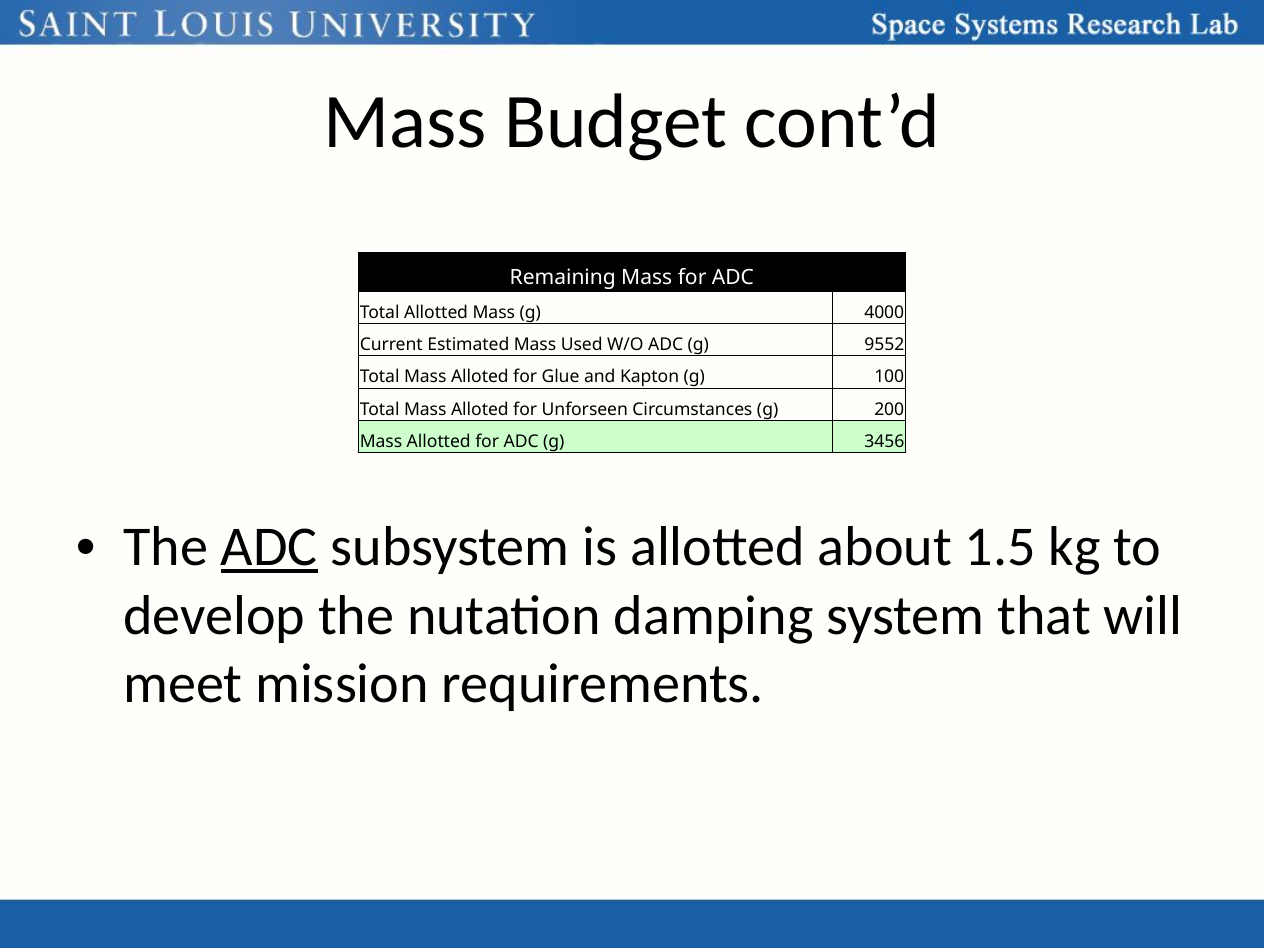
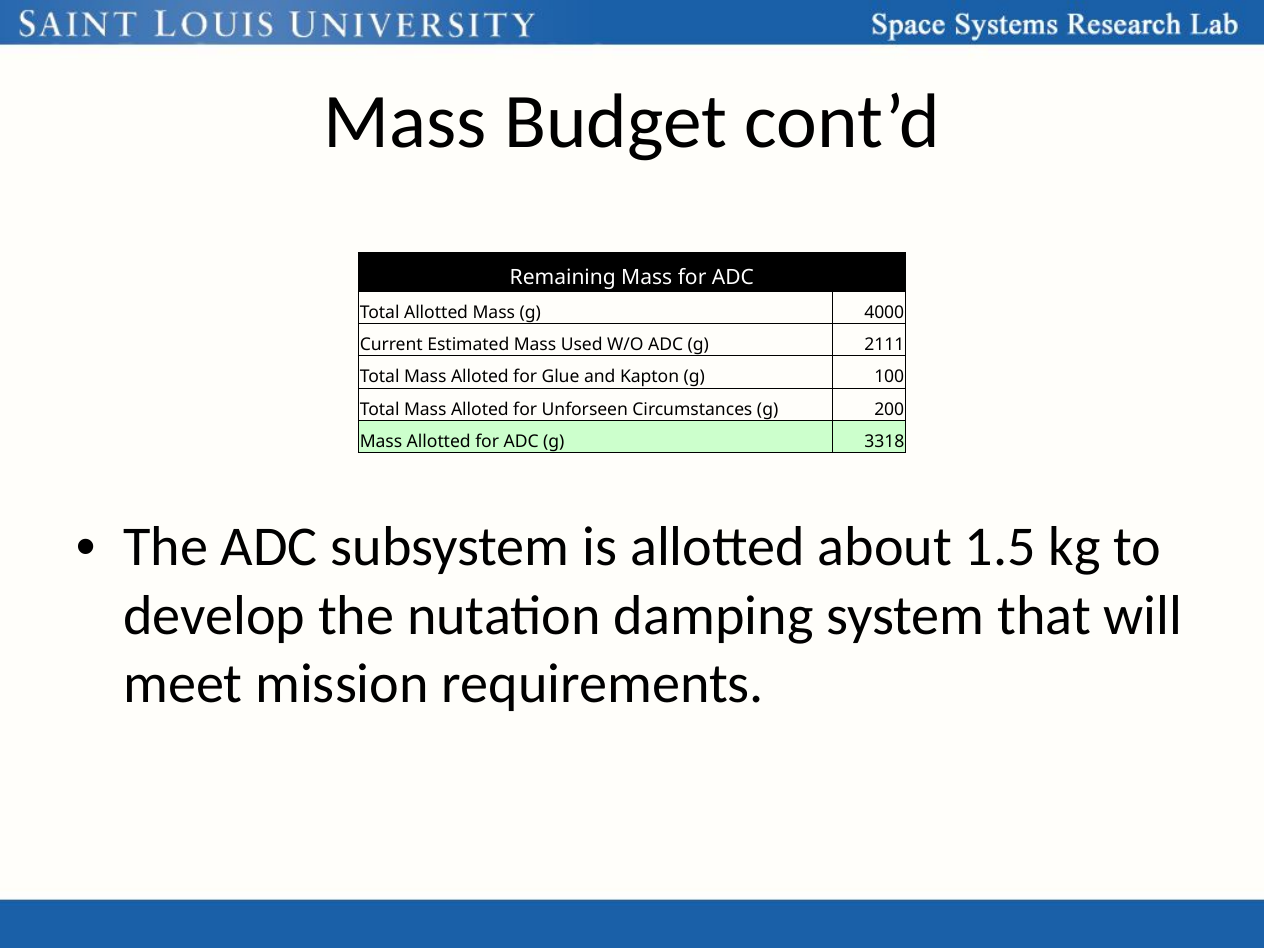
9552: 9552 -> 2111
3456: 3456 -> 3318
ADC at (269, 547) underline: present -> none
